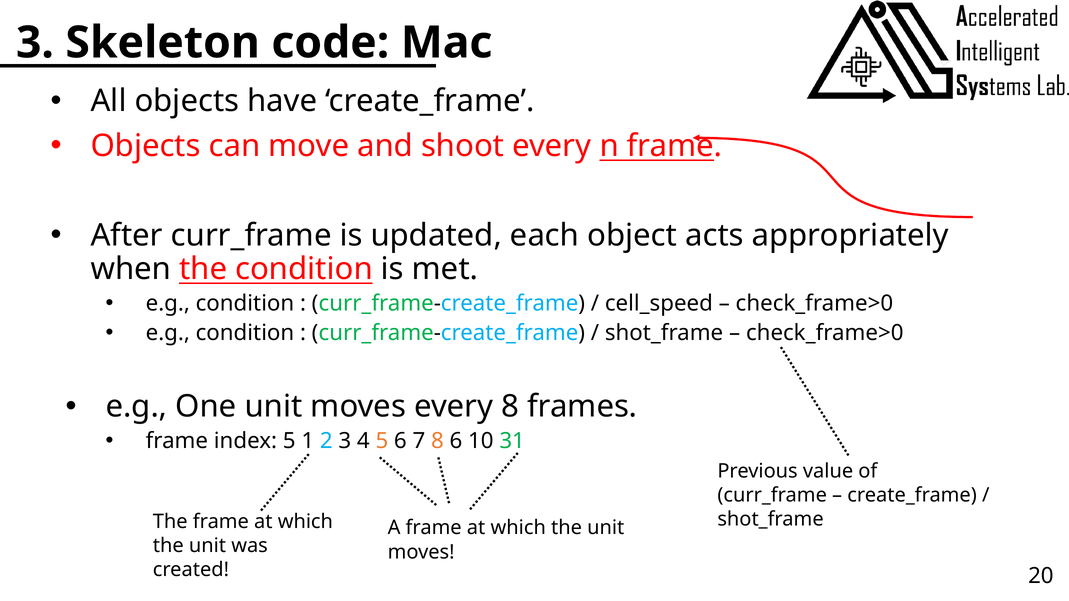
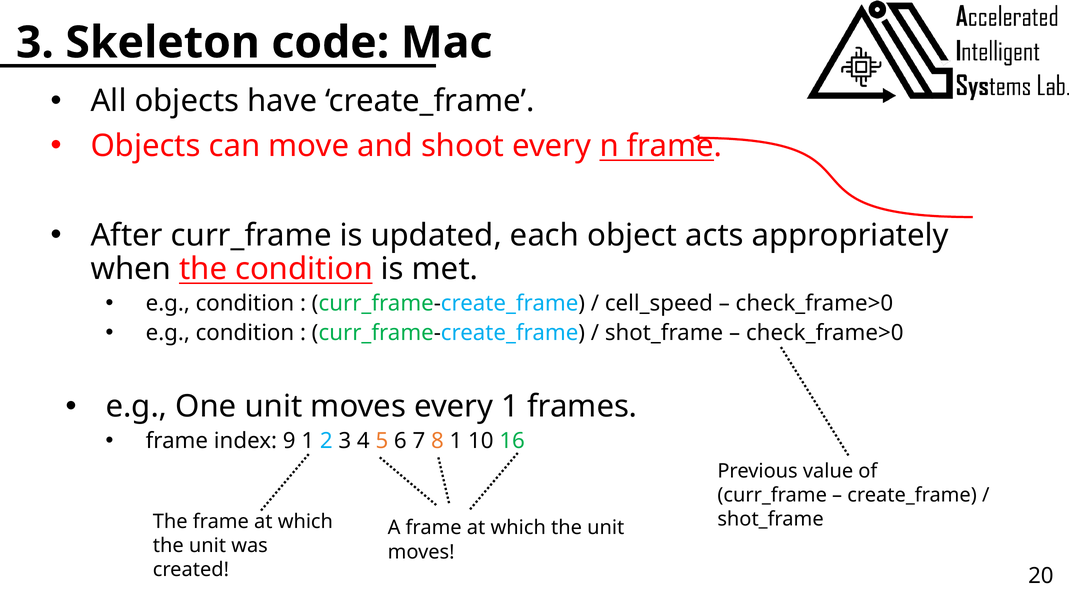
every 8: 8 -> 1
index 5: 5 -> 9
8 6: 6 -> 1
31: 31 -> 16
